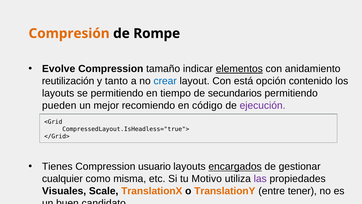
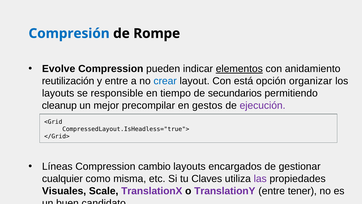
Compresión colour: orange -> blue
tamaño: tamaño -> pueden
y tanto: tanto -> entre
contenido: contenido -> organizar
se permitiendo: permitiendo -> responsible
pueden: pueden -> cleanup
recomiendo: recomiendo -> precompilar
código: código -> gestos
Tienes: Tienes -> Líneas
usuario: usuario -> cambio
encargados underline: present -> none
Motivo: Motivo -> Claves
TranslationX colour: orange -> purple
TranslationY colour: orange -> purple
